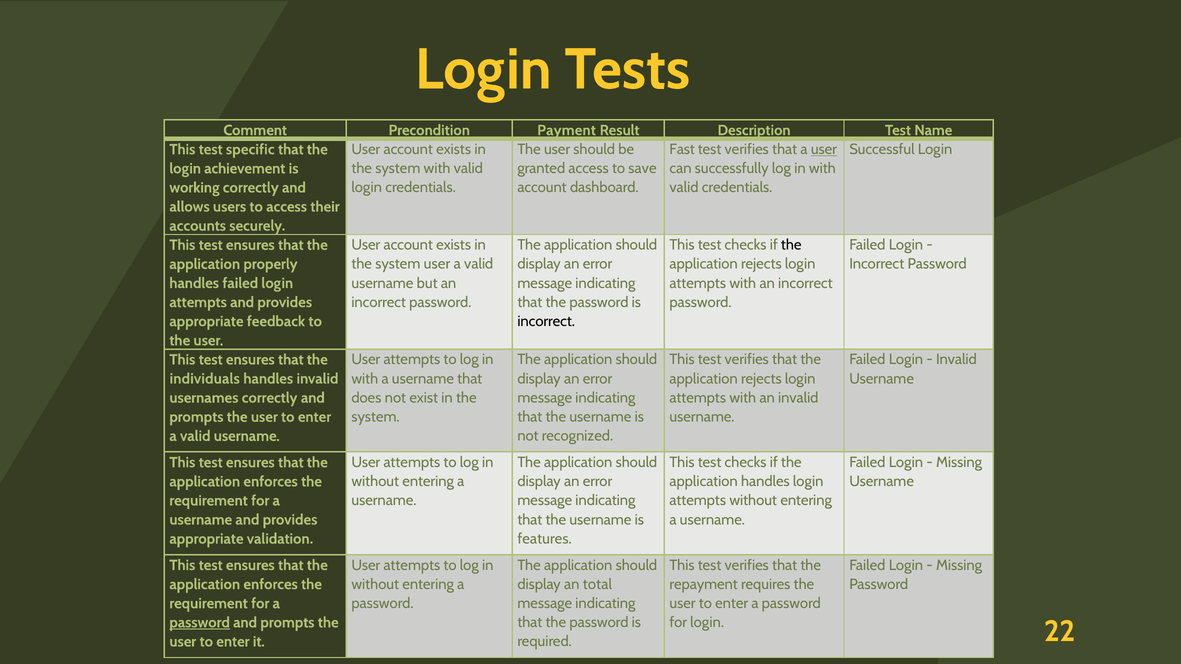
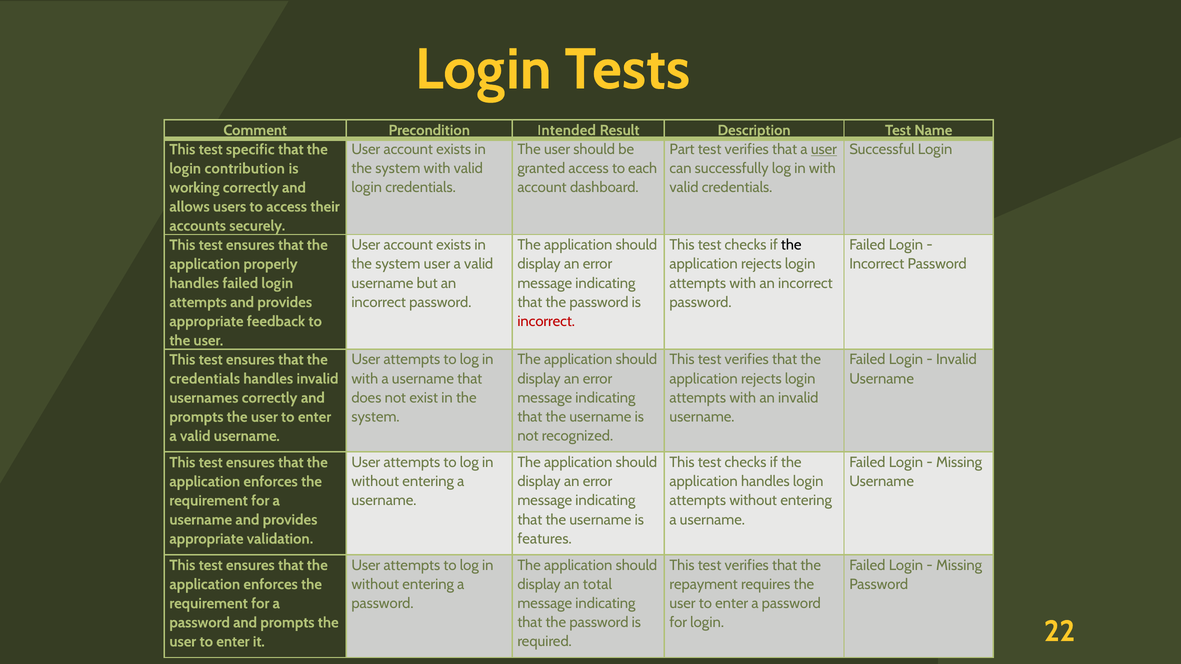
Payment: Payment -> Intended
Fast: Fast -> Part
achievement: achievement -> contribution
save: save -> each
incorrect at (546, 322) colour: black -> red
individuals at (205, 379): individuals -> credentials
password at (200, 623) underline: present -> none
